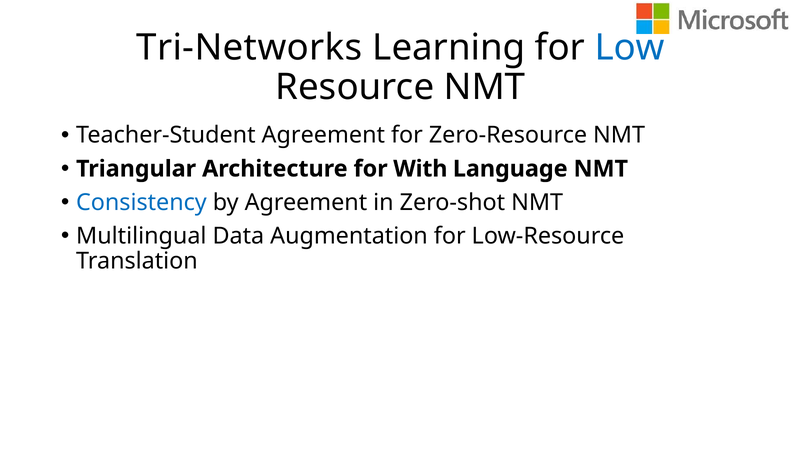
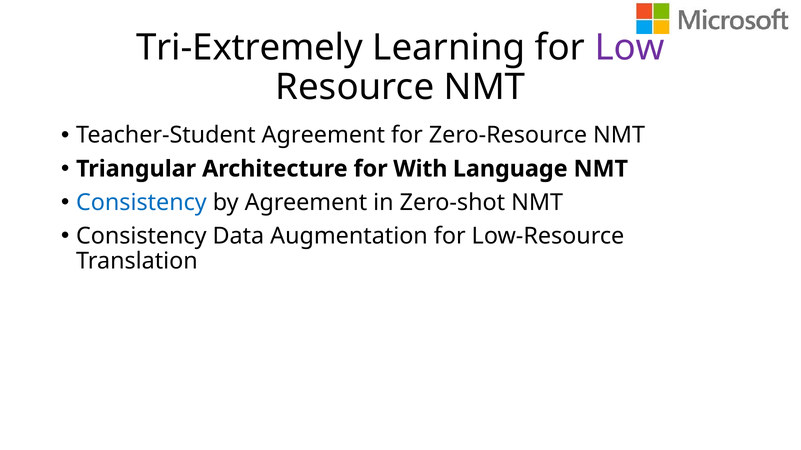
Tri-Networks: Tri-Networks -> Tri-Extremely
Low colour: blue -> purple
Multilingual at (141, 236): Multilingual -> Consistency
